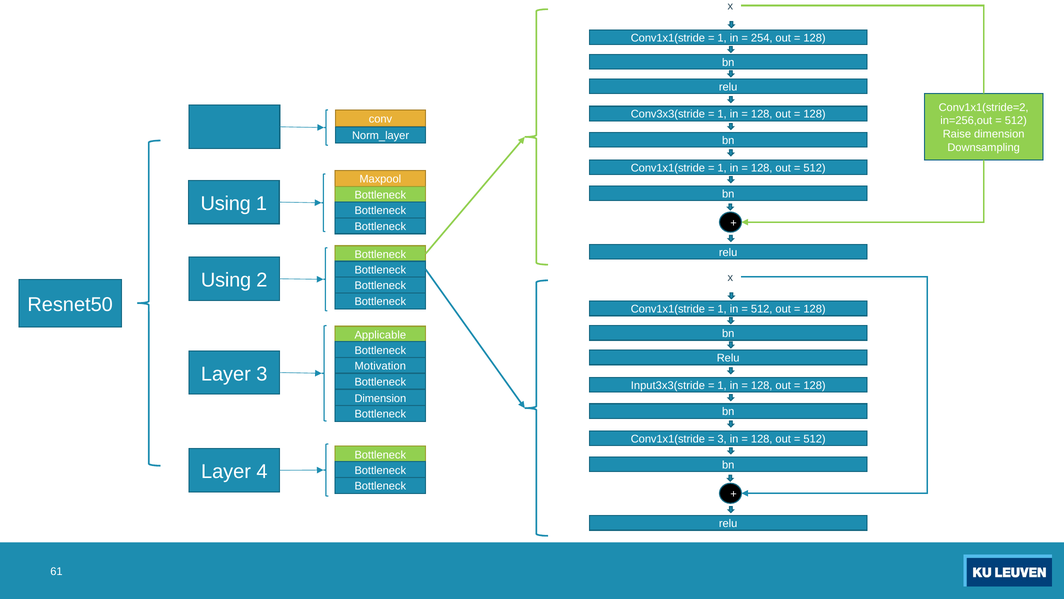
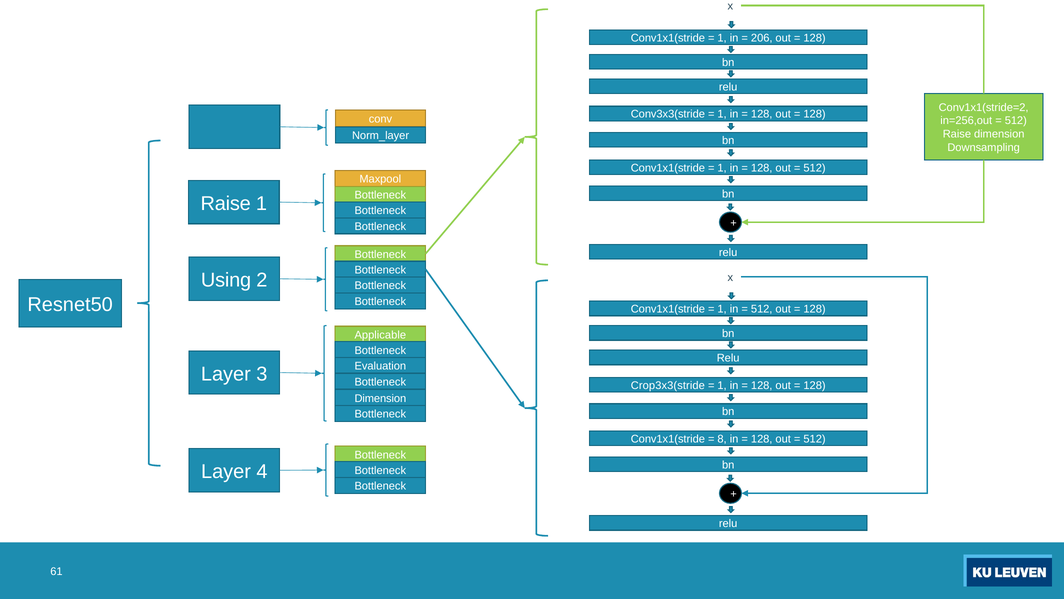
254: 254 -> 206
Using at (226, 203): Using -> Raise
Motivation: Motivation -> Evaluation
Input3x3(stride: Input3x3(stride -> Crop3x3(stride
3 at (722, 439): 3 -> 8
